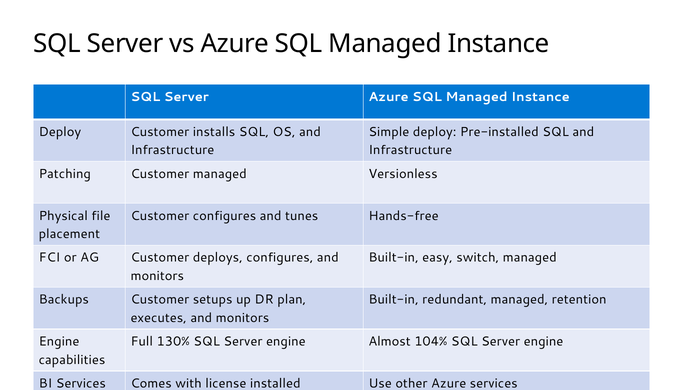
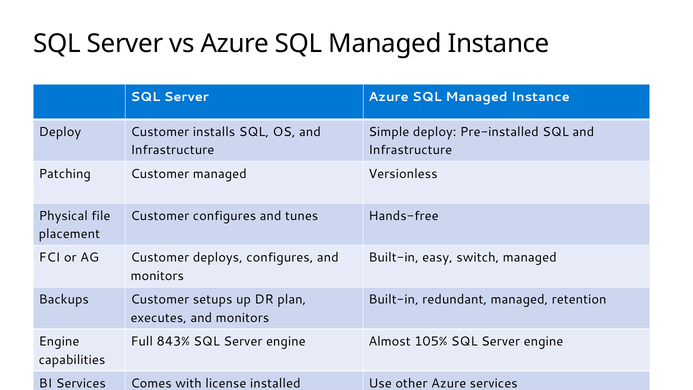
130%: 130% -> 843%
104%: 104% -> 105%
